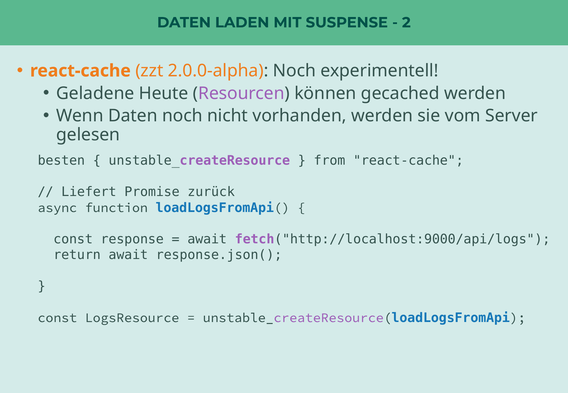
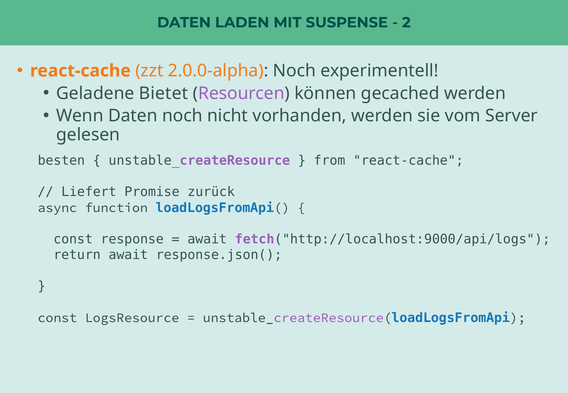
Heute: Heute -> Bietet
